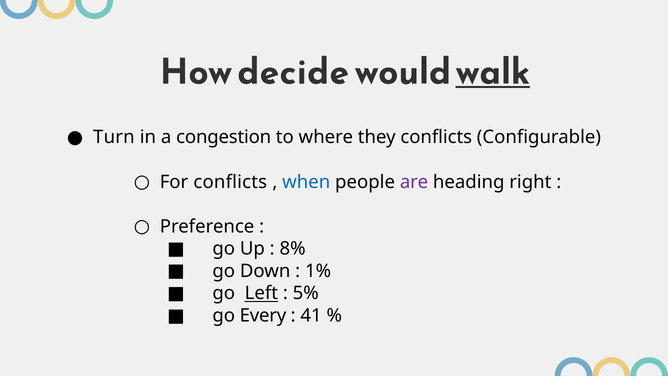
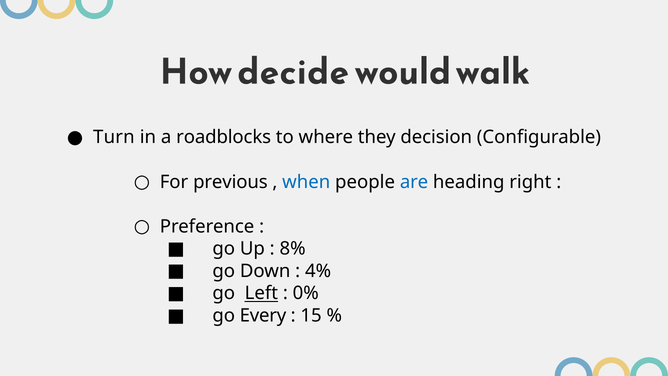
walk underline: present -> none
congestion: congestion -> roadblocks
they conflicts: conflicts -> decision
For conflicts: conflicts -> previous
are colour: purple -> blue
1%: 1% -> 4%
5%: 5% -> 0%
41: 41 -> 15
